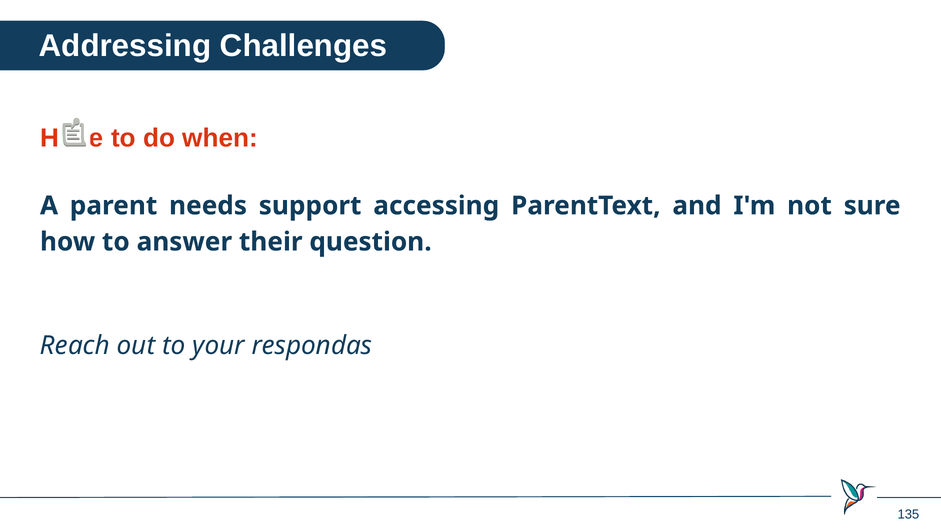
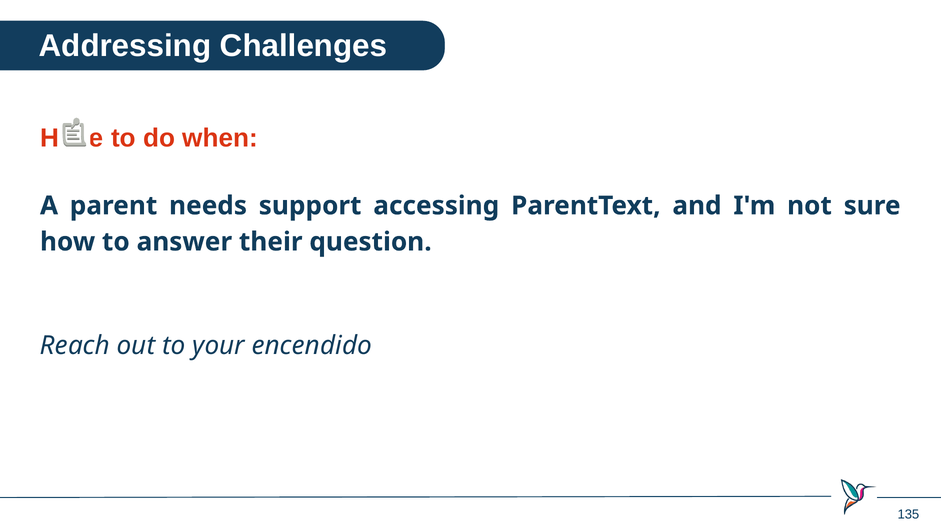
respondas: respondas -> encendido
